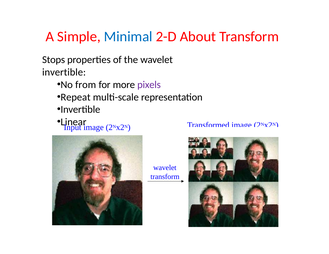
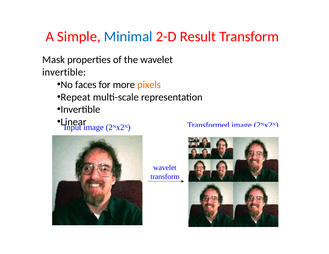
About: About -> Result
Stops: Stops -> Mask
from: from -> faces
pixels colour: purple -> orange
